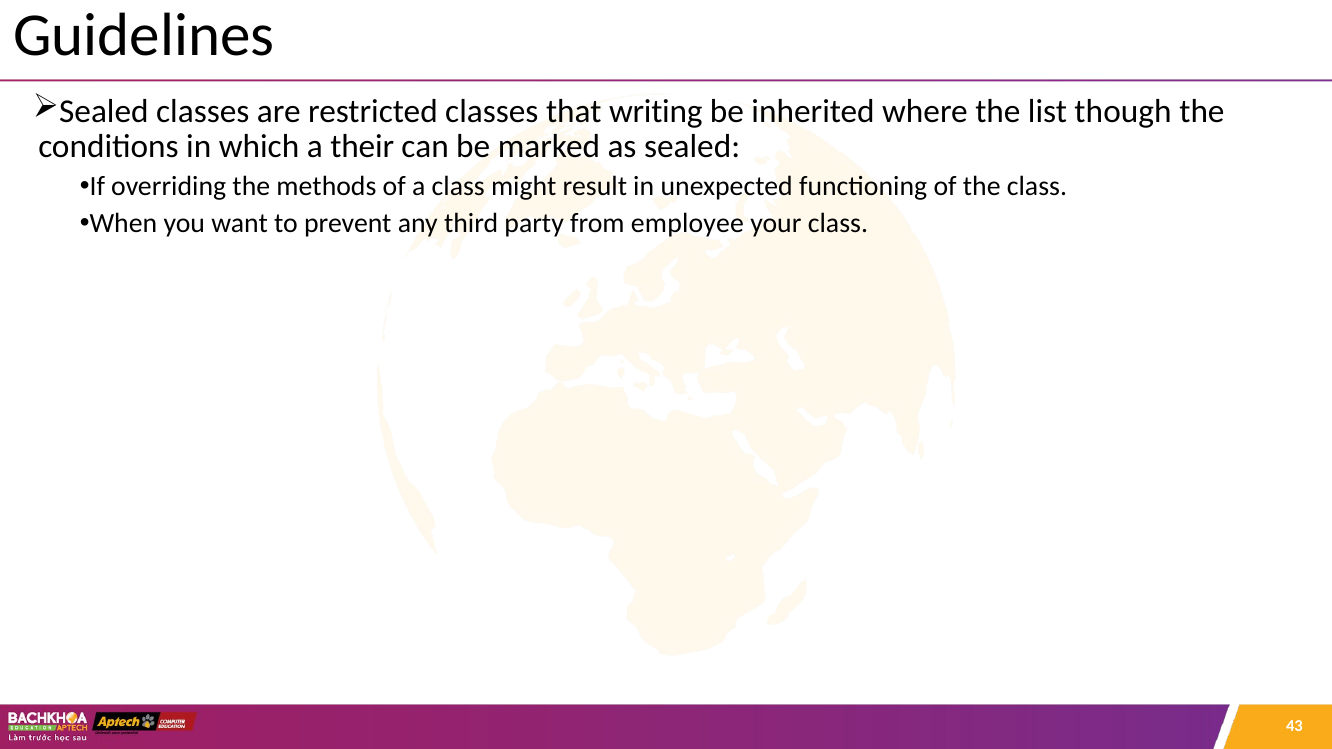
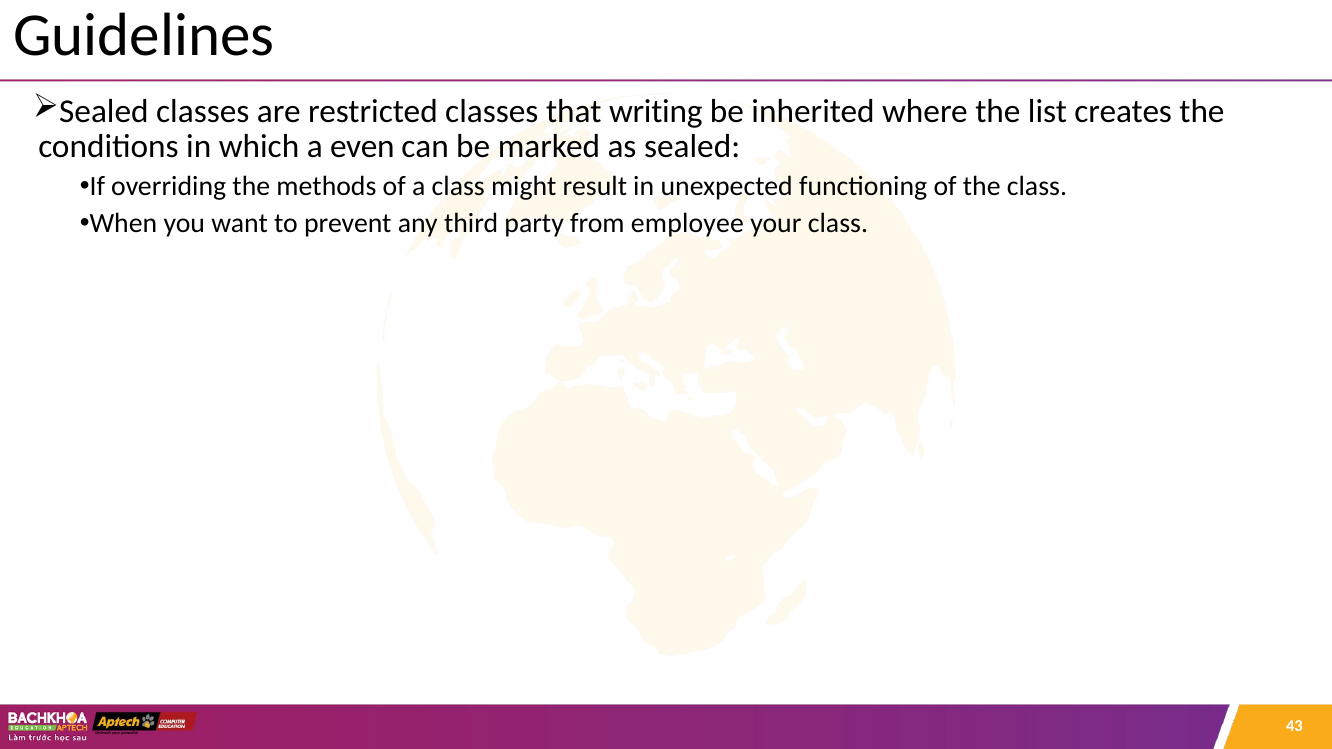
though: though -> creates
their: their -> even
